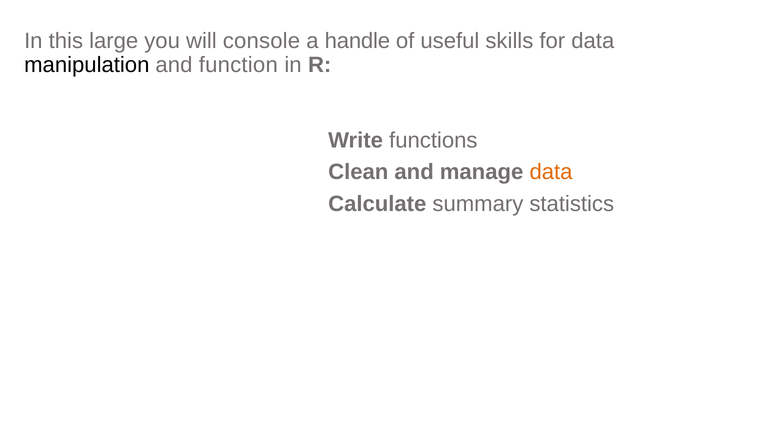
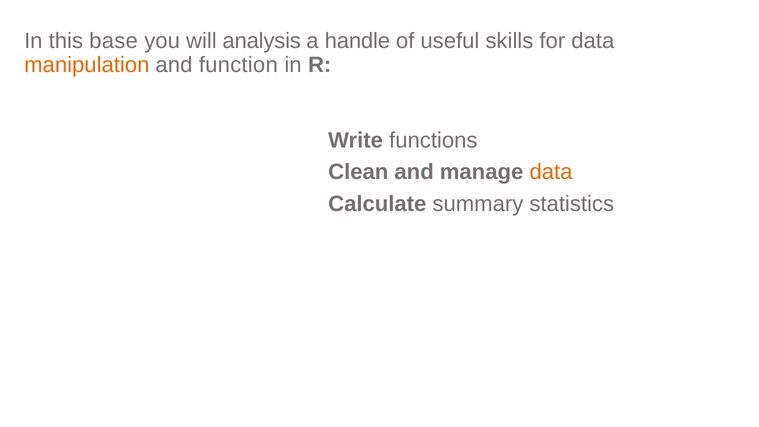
large: large -> base
console: console -> analysis
manipulation colour: black -> orange
